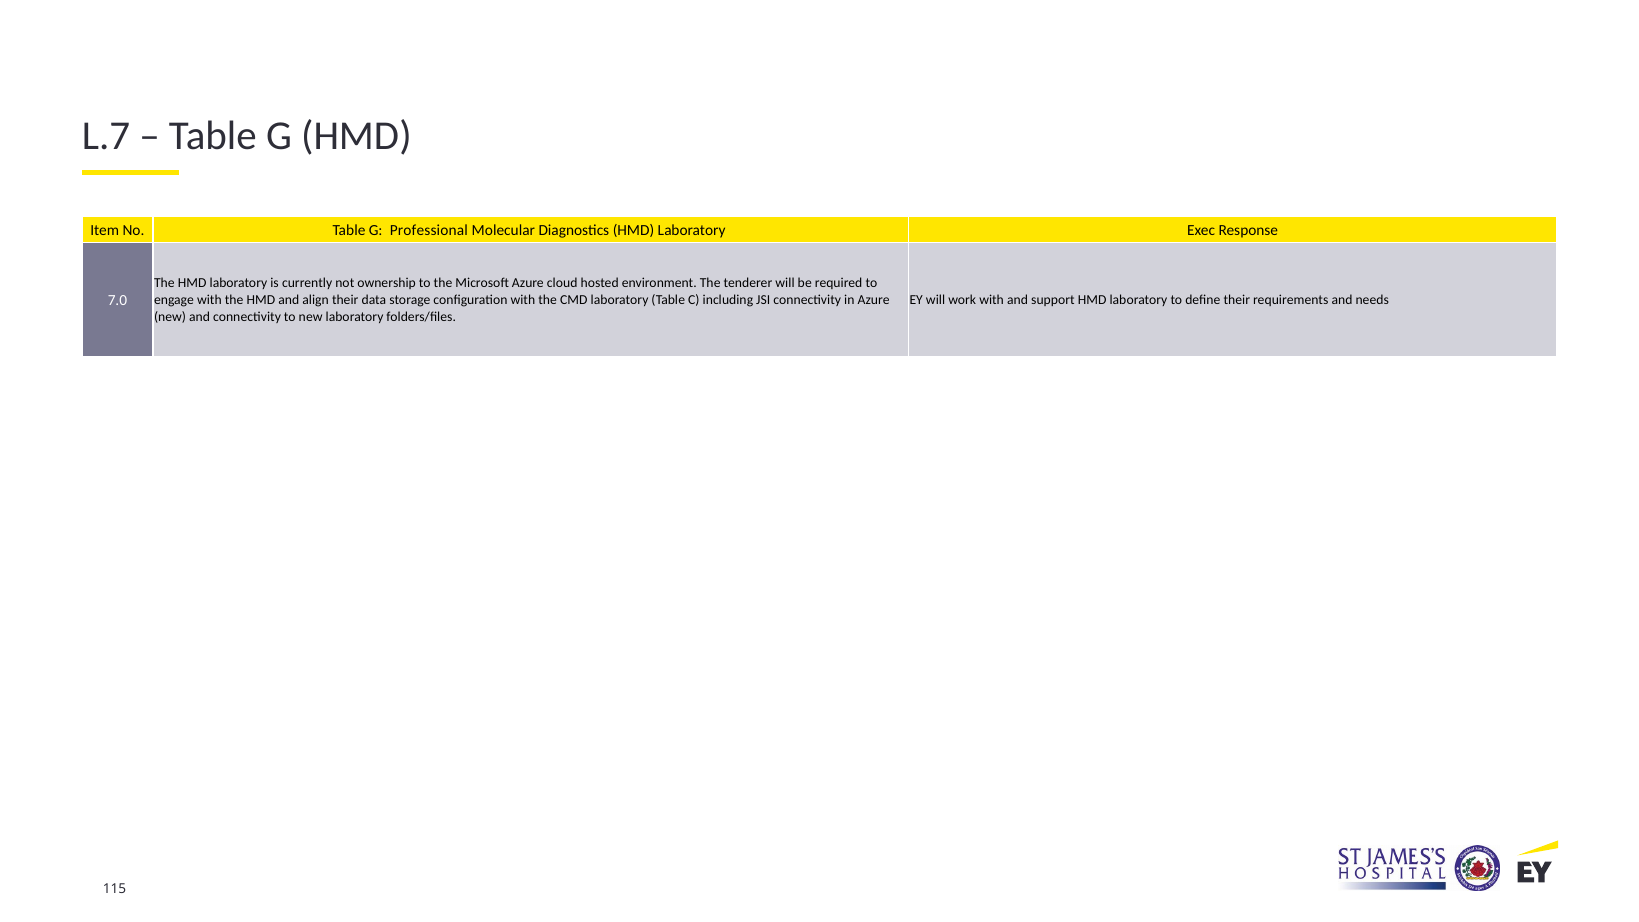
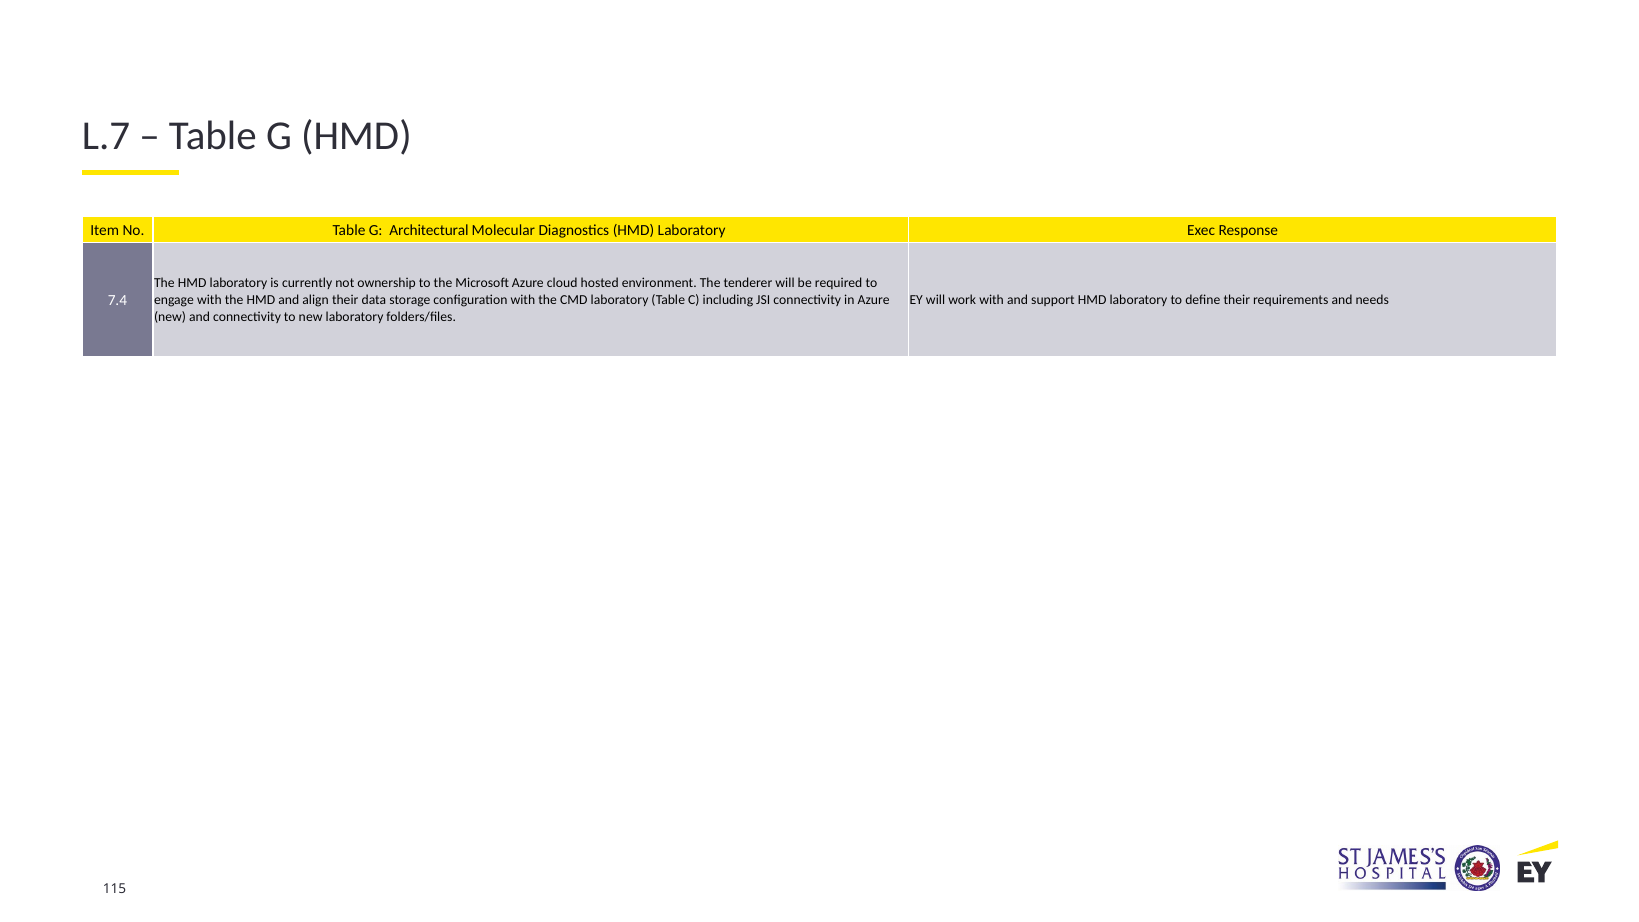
Professional: Professional -> Architectural
7.0: 7.0 -> 7.4
